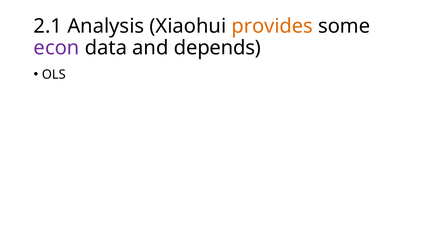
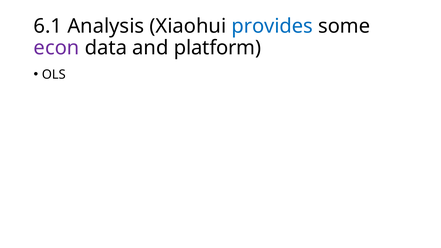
2.1: 2.1 -> 6.1
provides colour: orange -> blue
depends: depends -> platform
